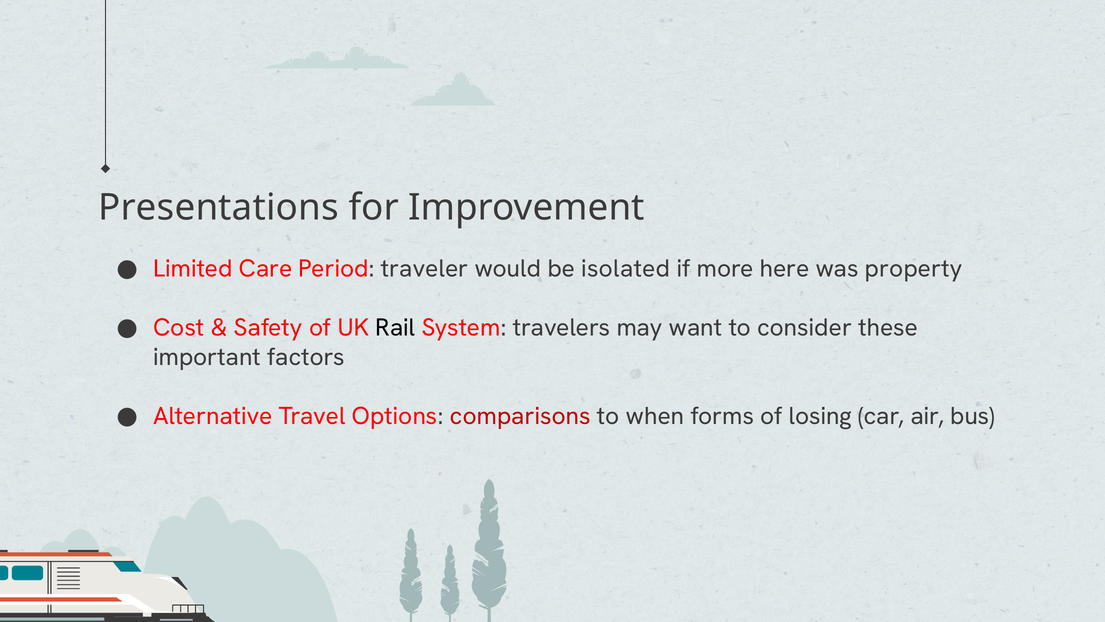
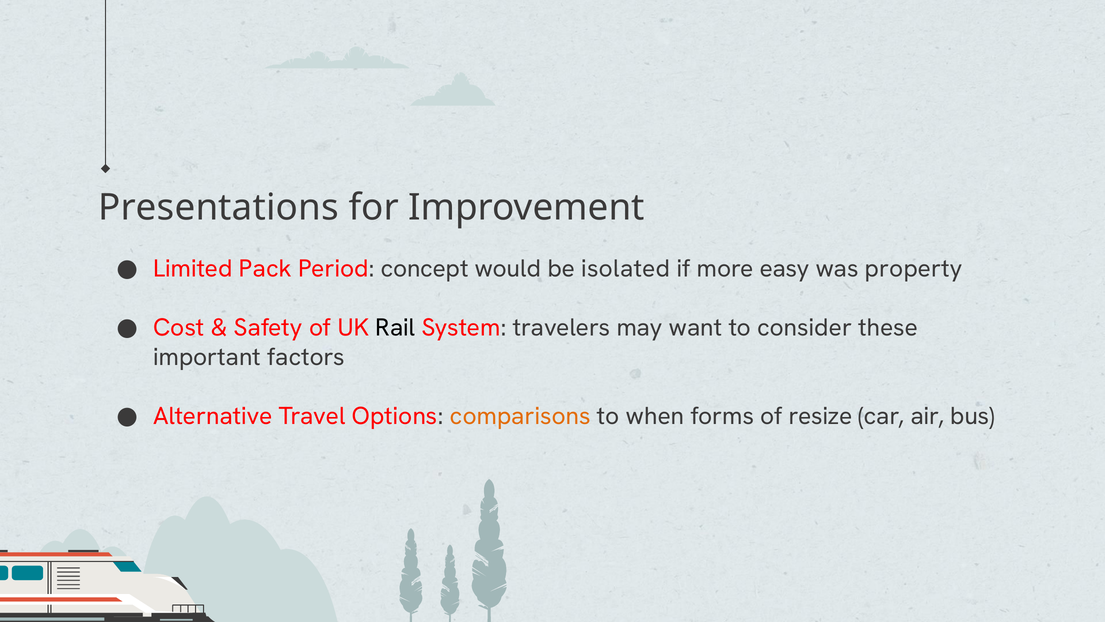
Care: Care -> Pack
traveler: traveler -> concept
here: here -> easy
comparisons colour: red -> orange
losing: losing -> resize
